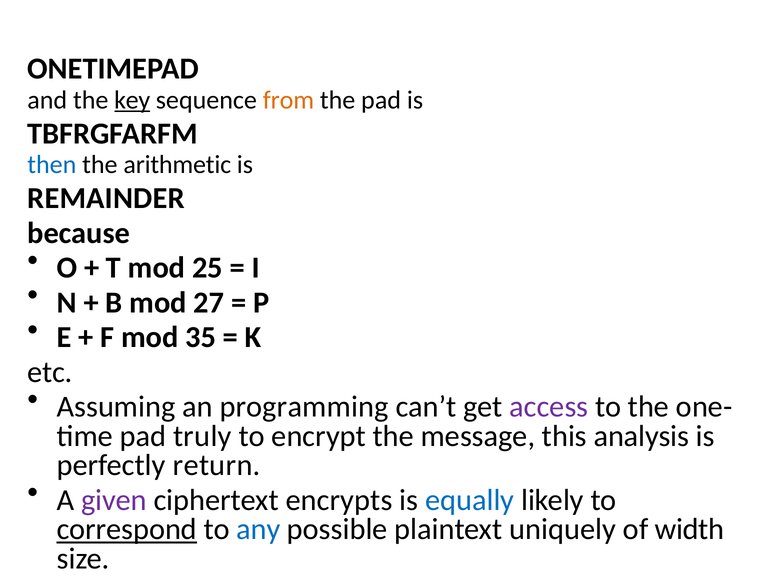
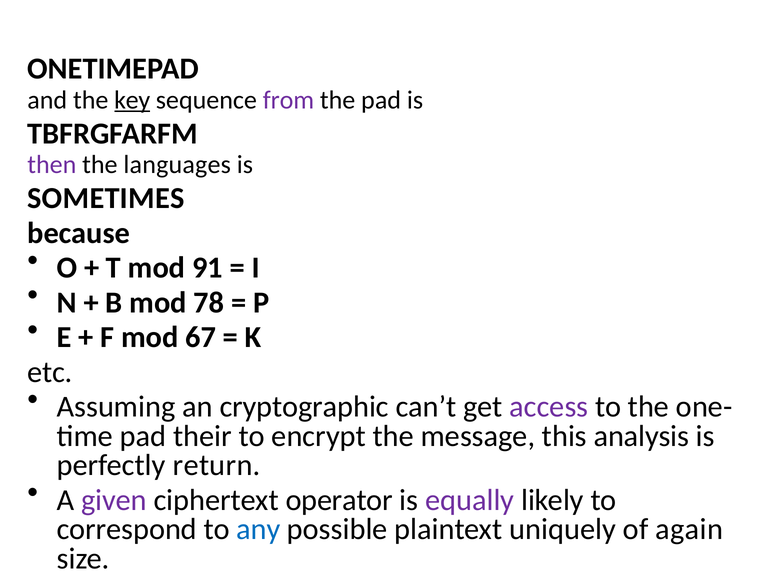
from colour: orange -> purple
then colour: blue -> purple
arithmetic: arithmetic -> languages
REMAINDER: REMAINDER -> SOMETIMES
25: 25 -> 91
27: 27 -> 78
35: 35 -> 67
programming: programming -> cryptographic
truly: truly -> their
encrypts: encrypts -> operator
equally colour: blue -> purple
correspond underline: present -> none
width: width -> again
